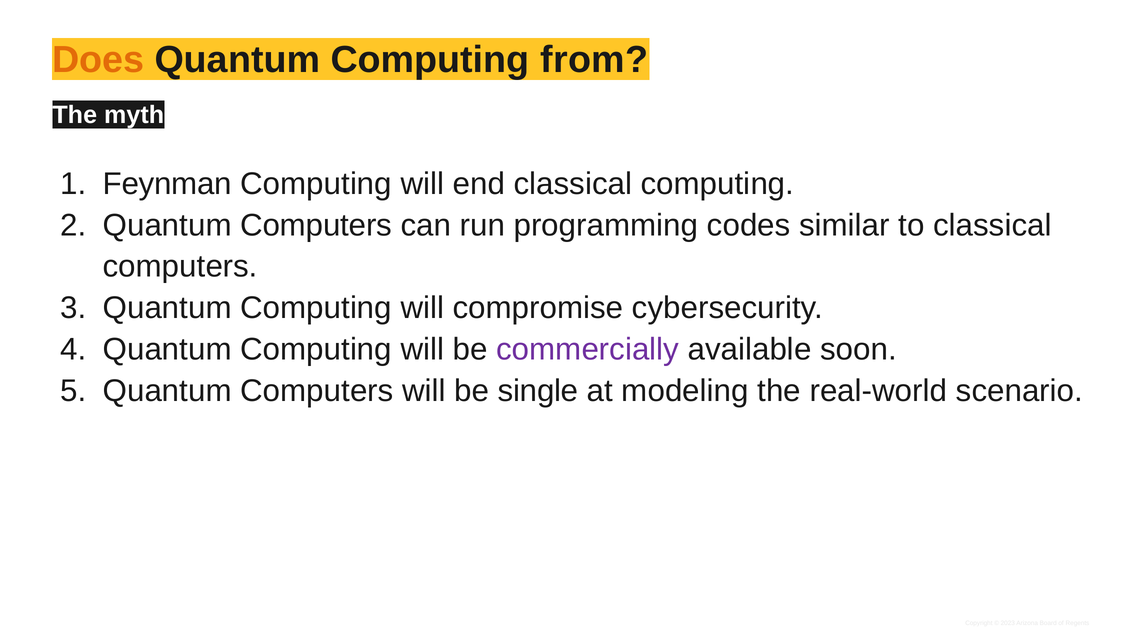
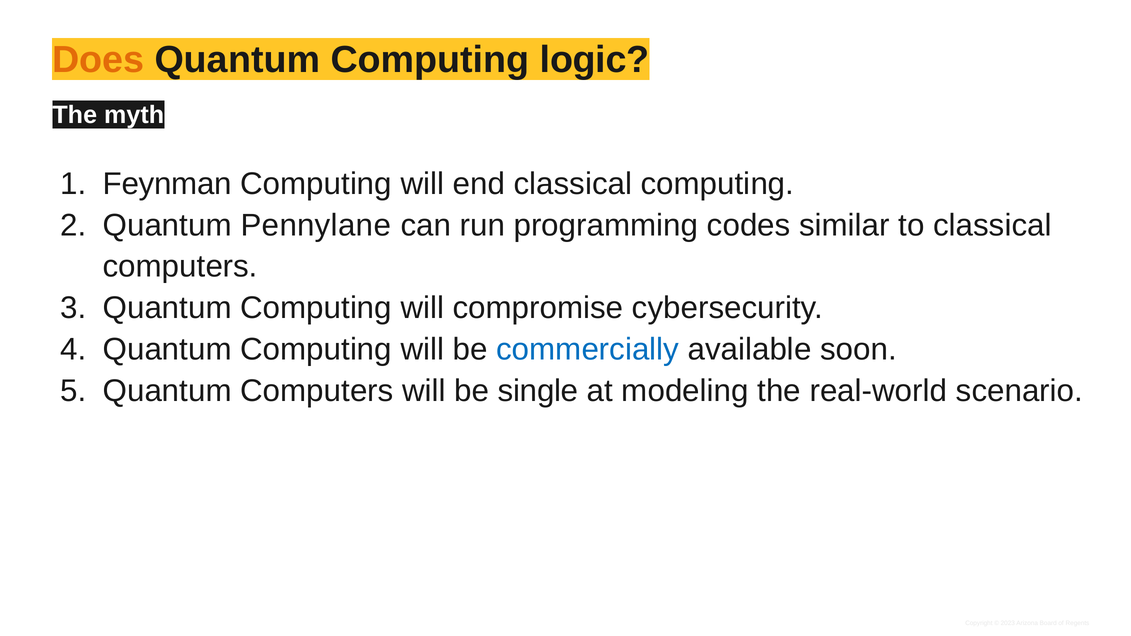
from: from -> logic
Computers at (316, 225): Computers -> Pennylane
commercially colour: purple -> blue
